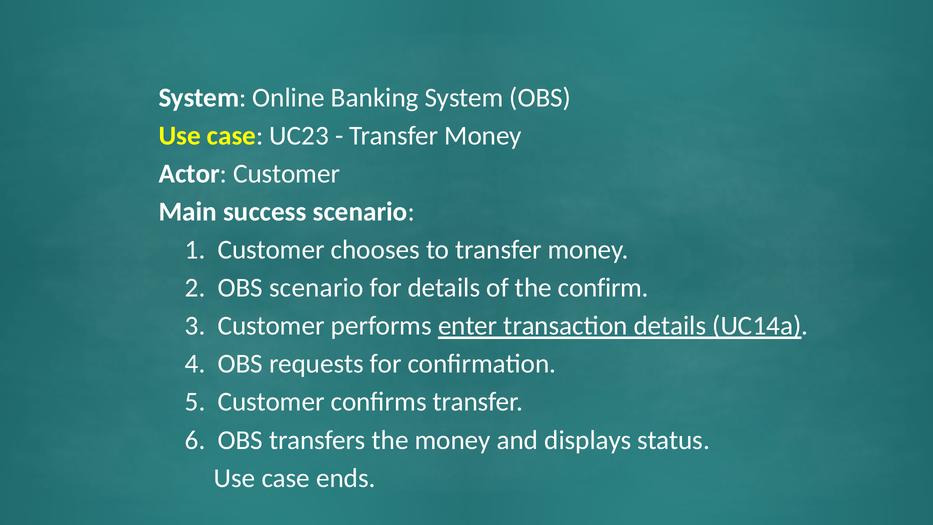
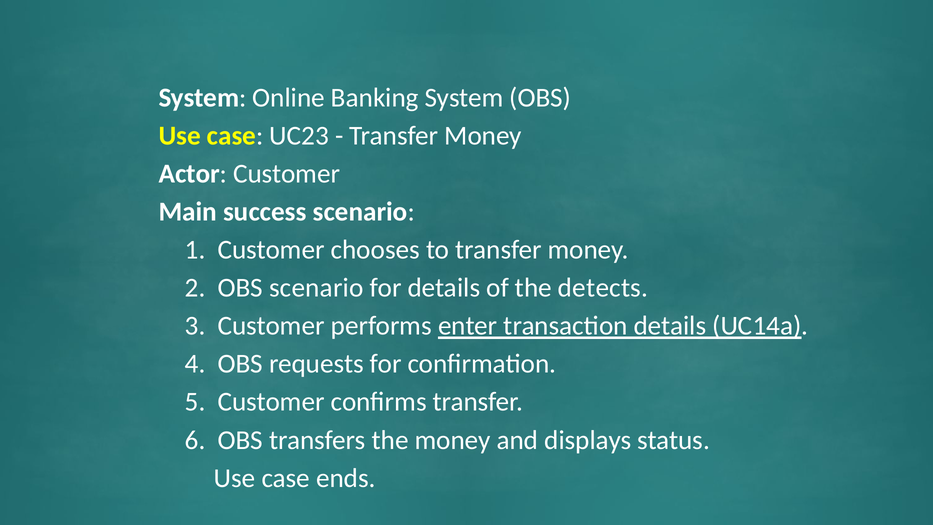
confirm: confirm -> detects
